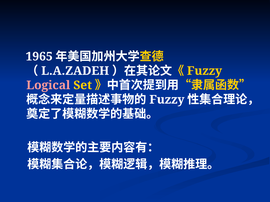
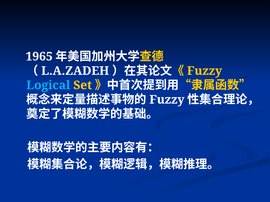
Logical colour: pink -> light blue
